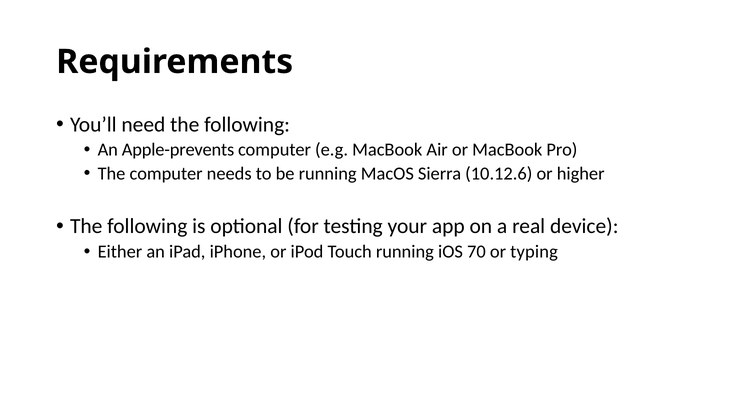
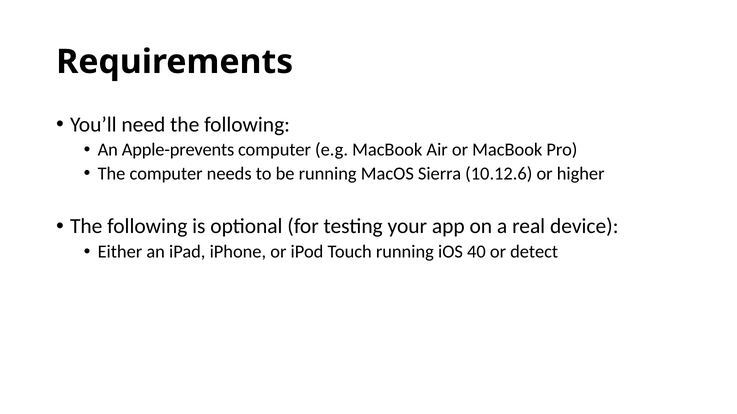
70: 70 -> 40
typing: typing -> detect
